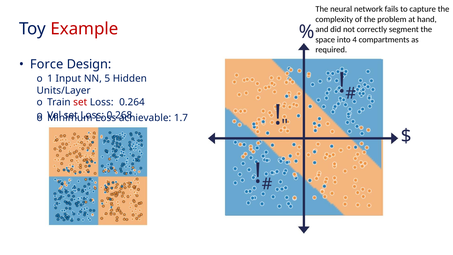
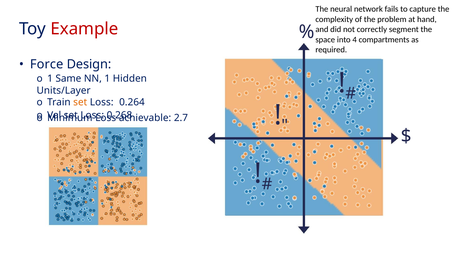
Input: Input -> Same
NN 5: 5 -> 1
set at (80, 102) colour: red -> orange
1.7: 1.7 -> 2.7
